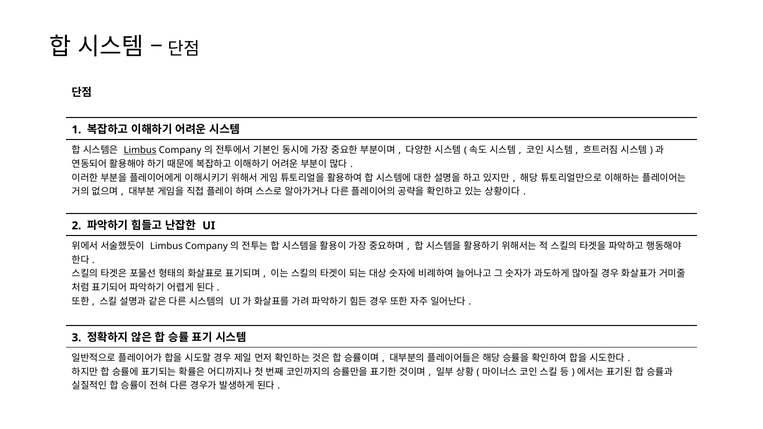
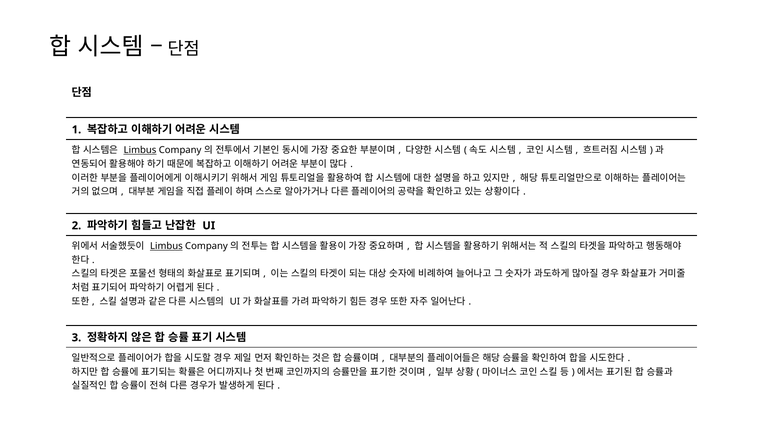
Limbus at (166, 246) underline: none -> present
